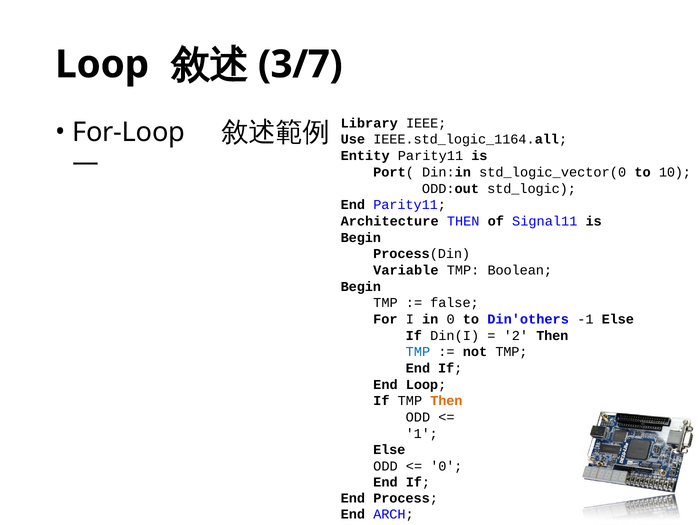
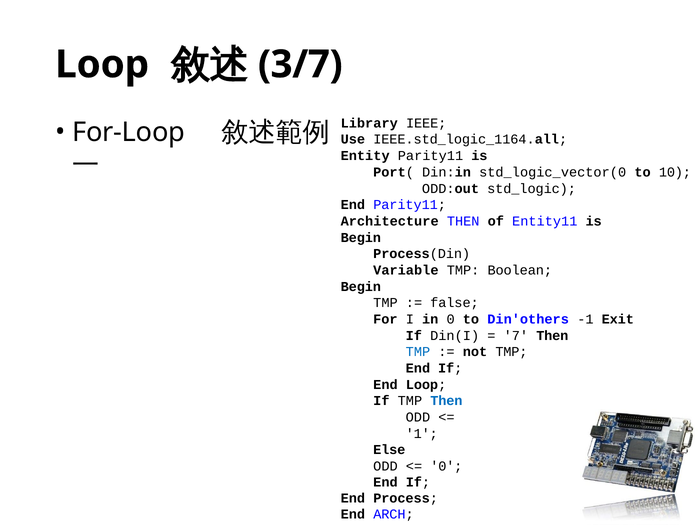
Signal11: Signal11 -> Entity11
-1 Else: Else -> Exit
2: 2 -> 7
Then at (446, 400) colour: orange -> blue
